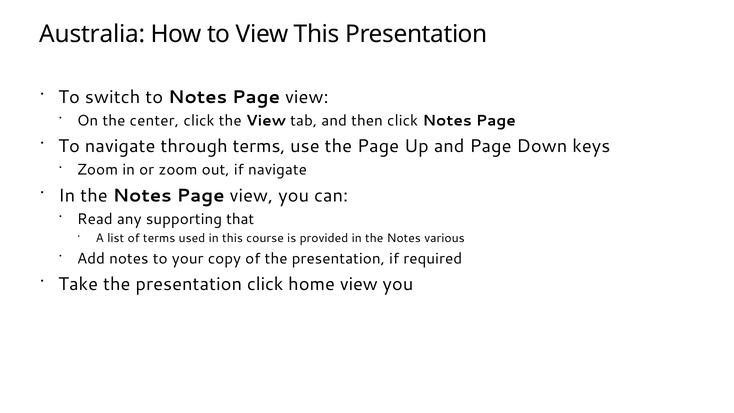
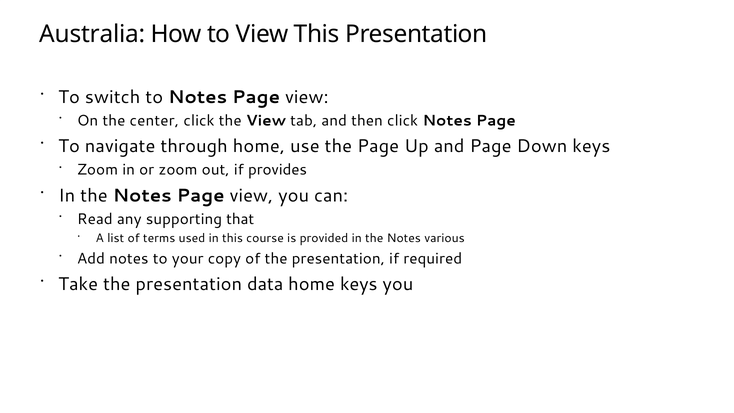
through terms: terms -> home
if navigate: navigate -> provides
presentation click: click -> data
home view: view -> keys
